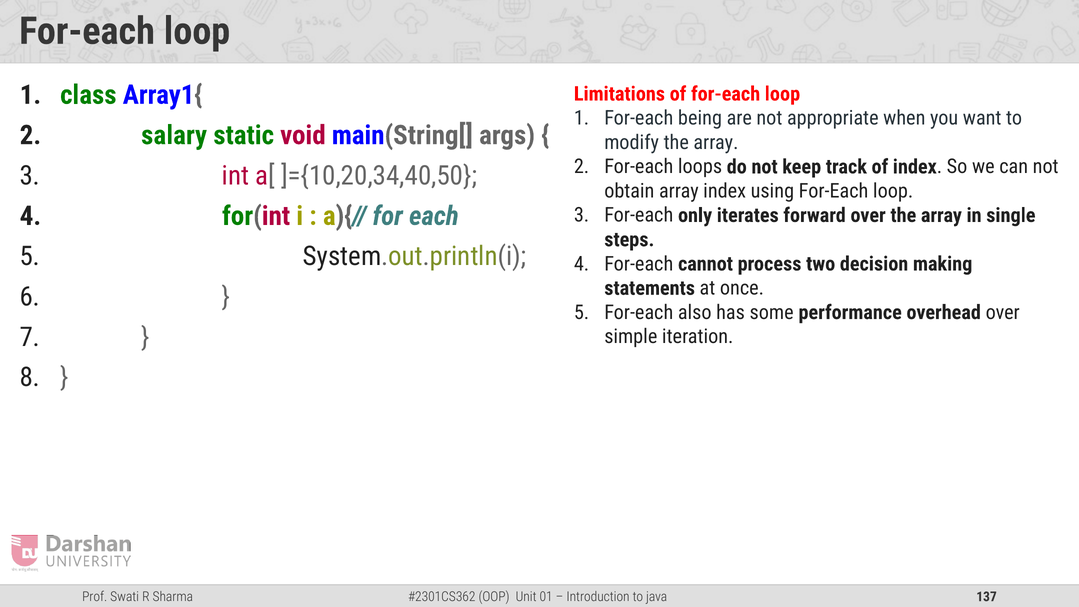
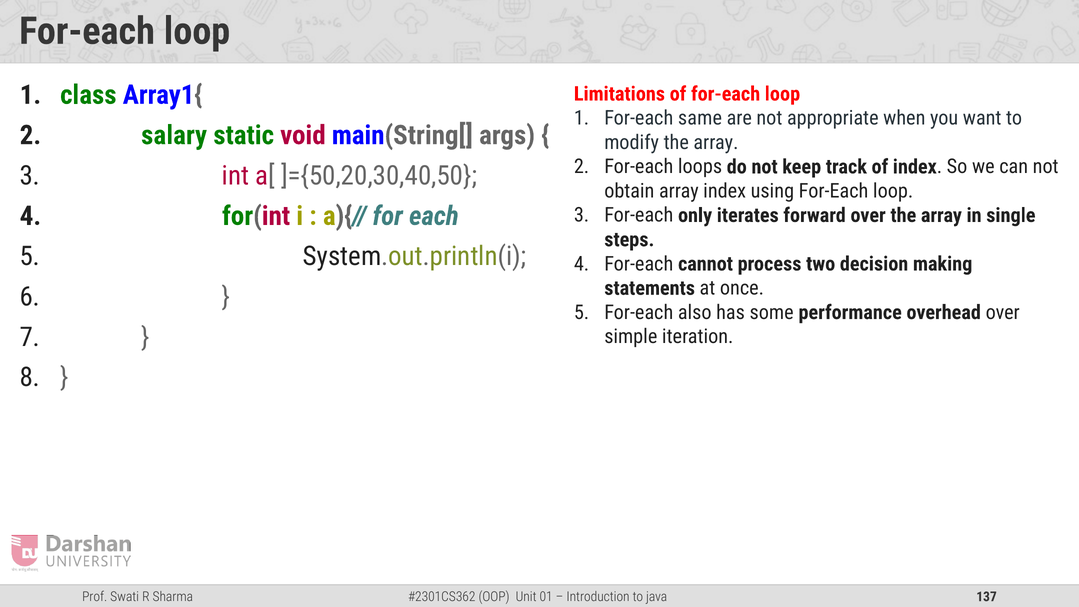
being: being -> same
]={10,20,34,40,50: ]={10,20,34,40,50 -> ]={50,20,30,40,50
